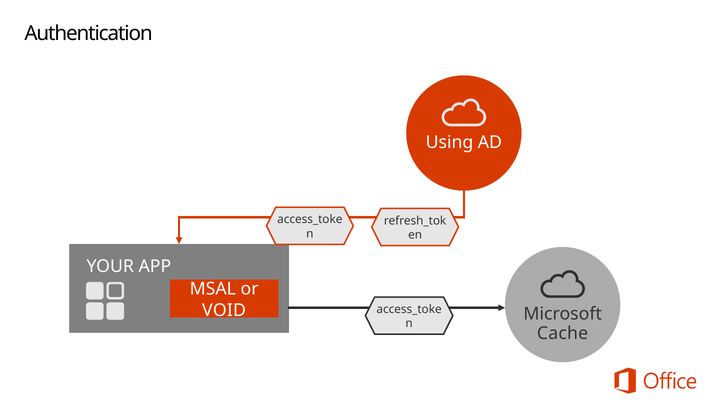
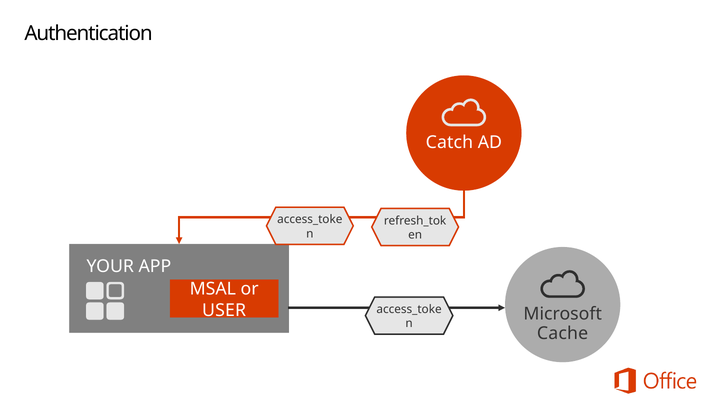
Using: Using -> Catch
VOID: VOID -> USER
